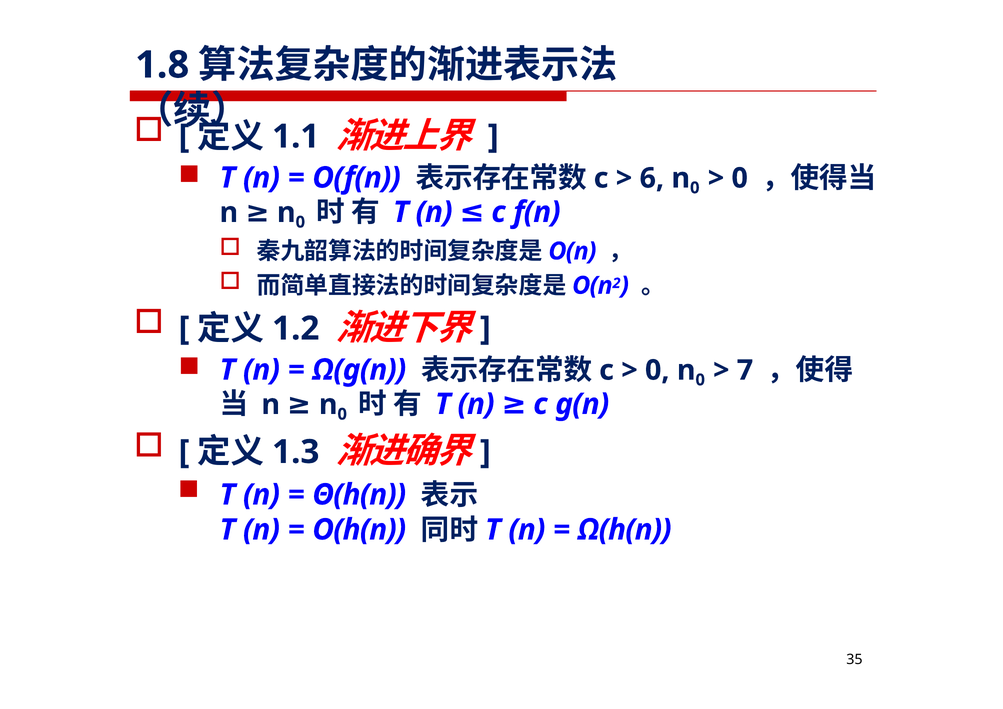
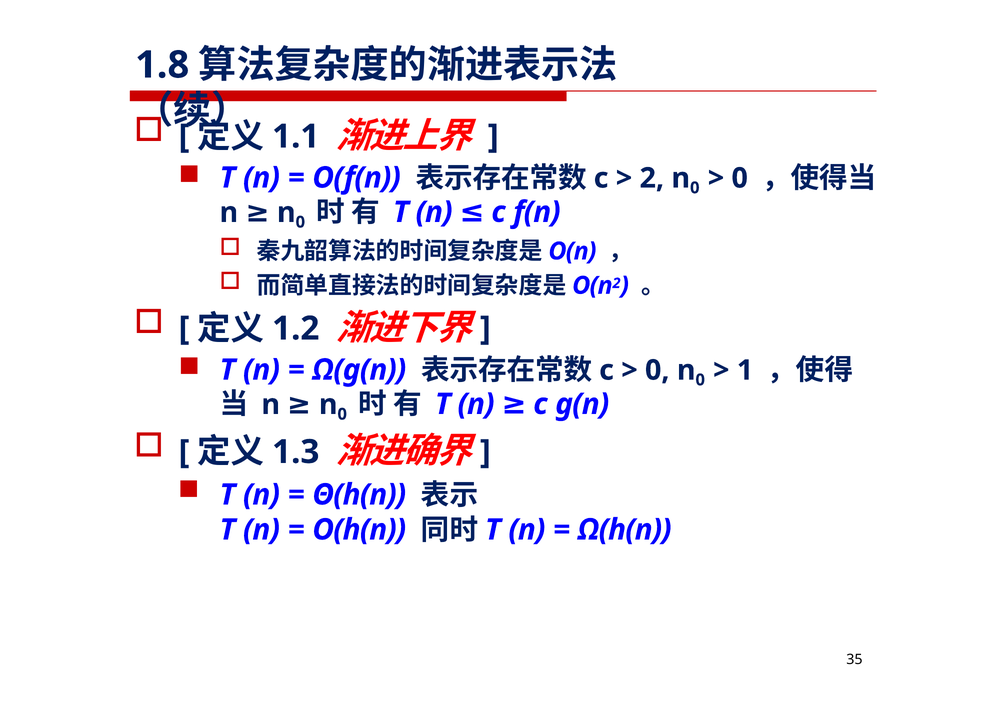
6: 6 -> 2
7: 7 -> 1
